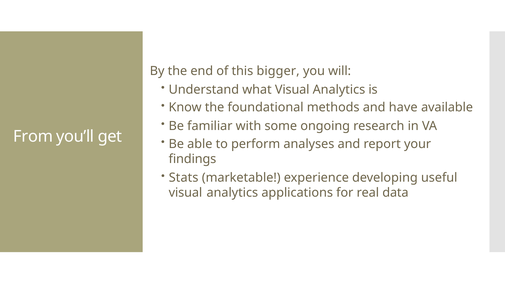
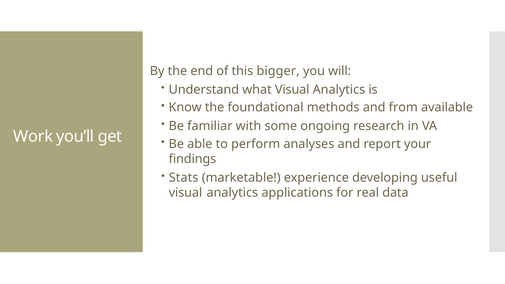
have: have -> from
From: From -> Work
